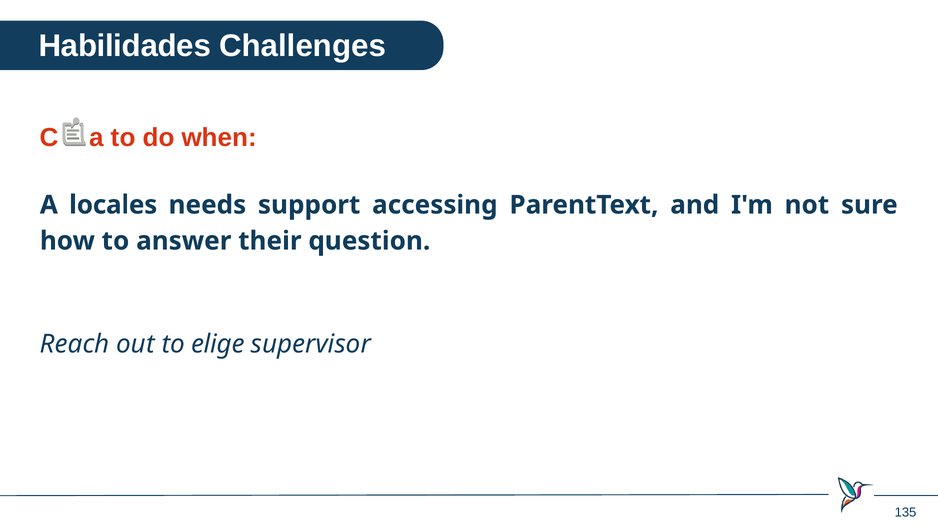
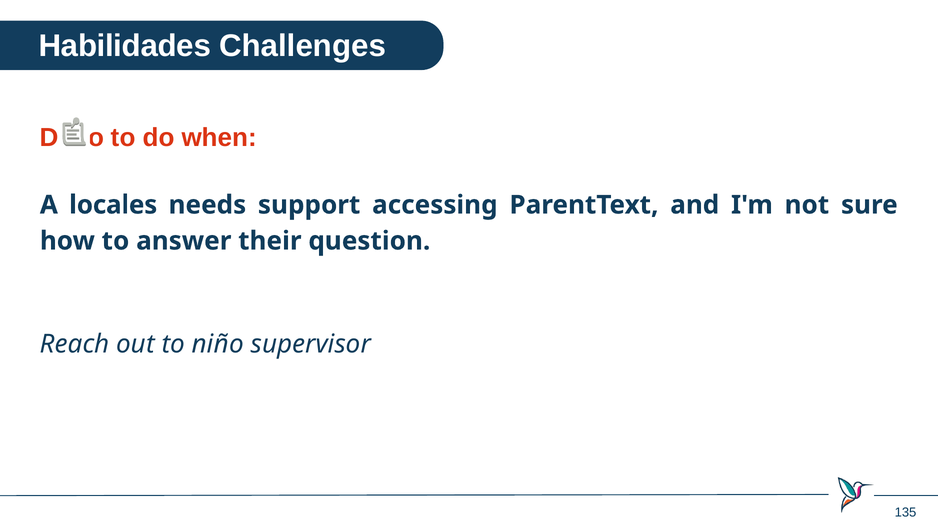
Clara: Clara -> Daño
elige: elige -> niño
